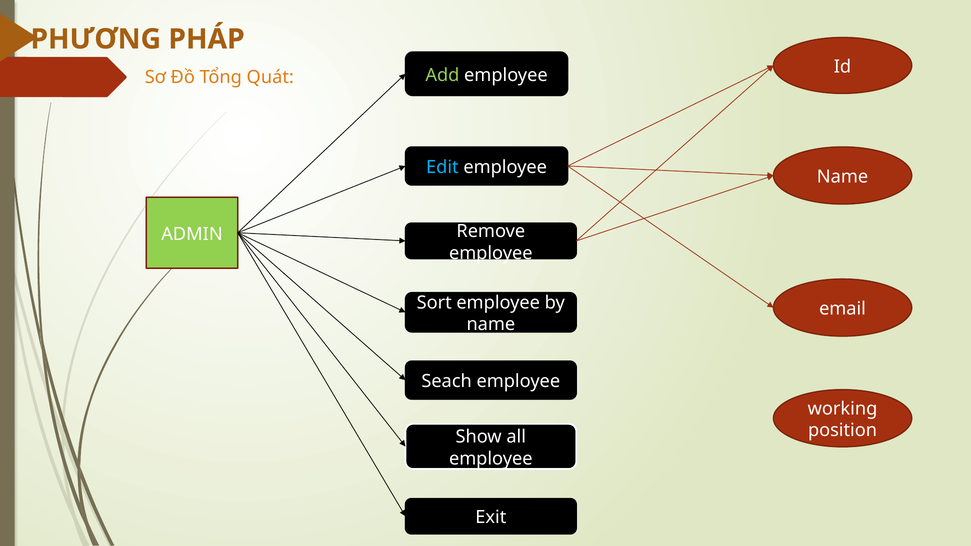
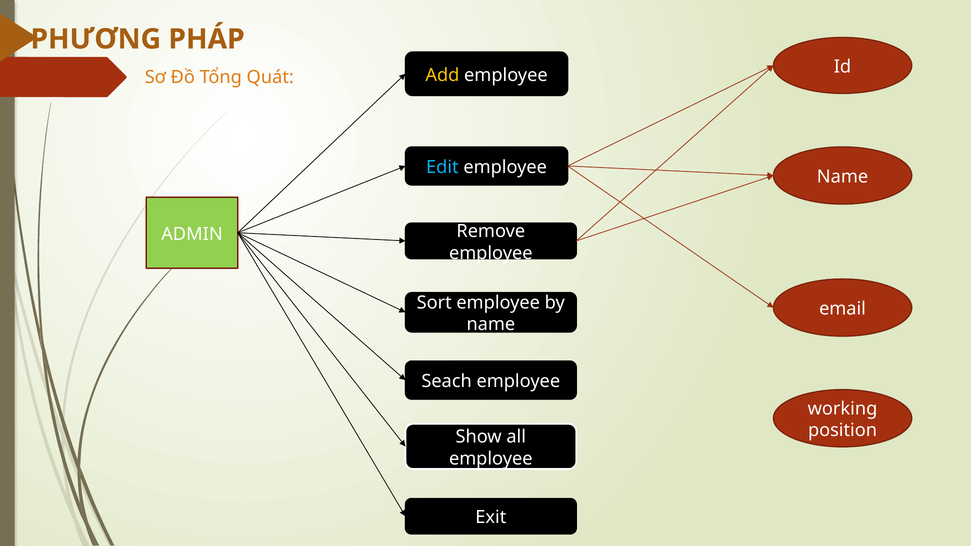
Add colour: light green -> yellow
